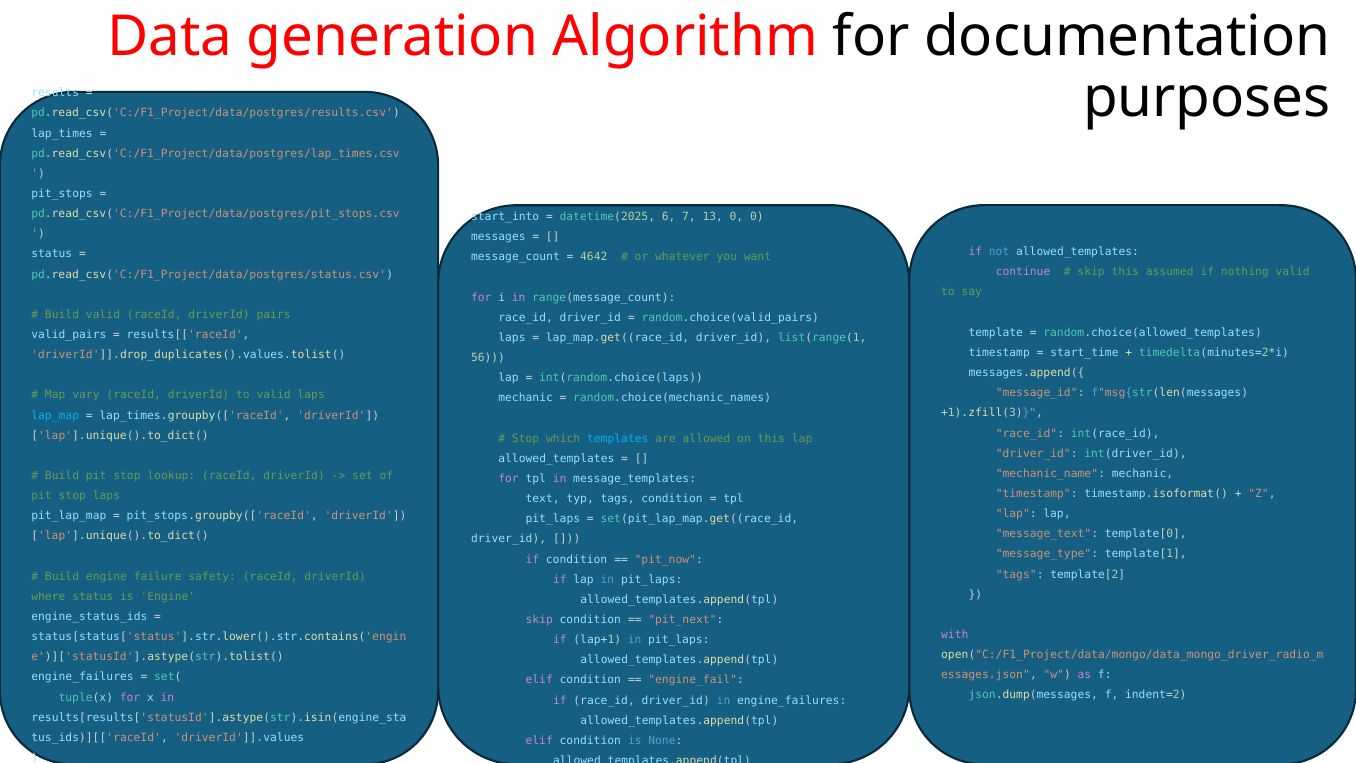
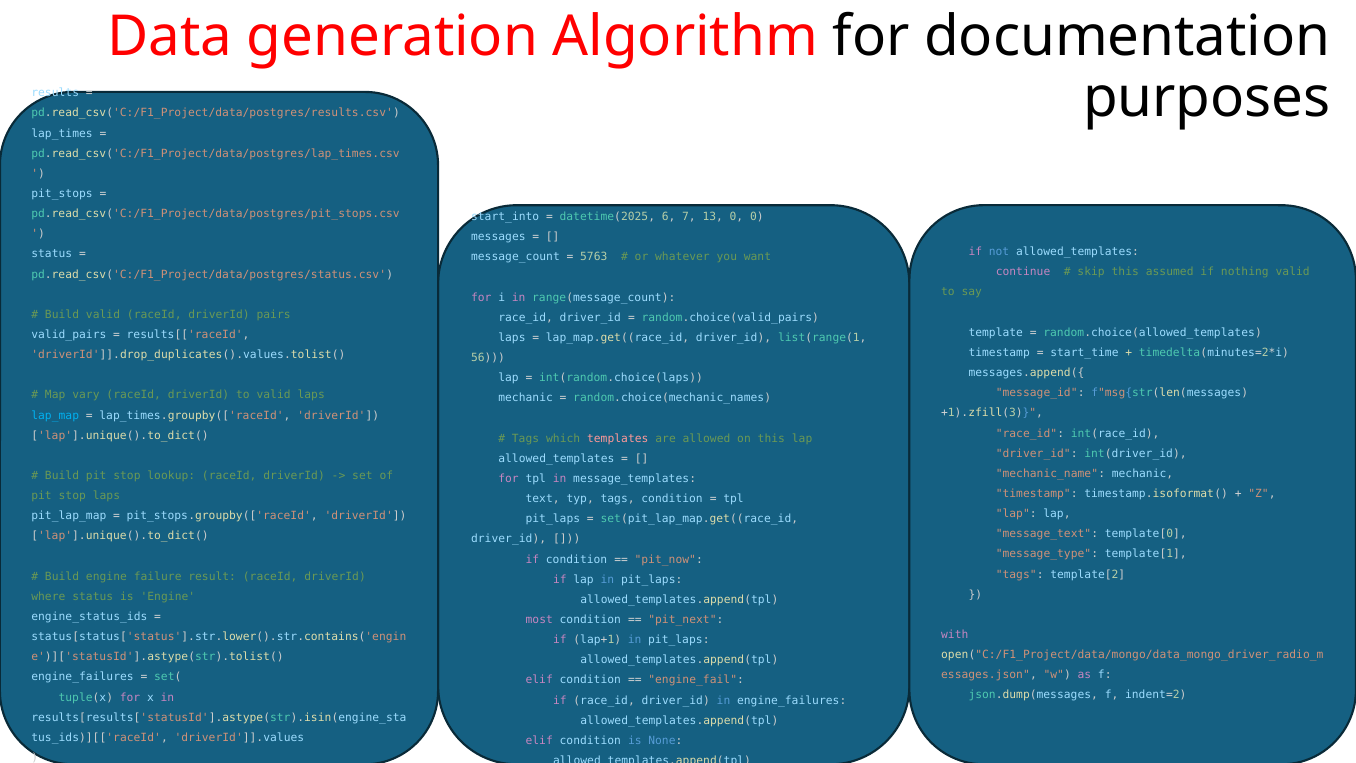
4642: 4642 -> 5763
Stop at (526, 438): Stop -> Tags
templates colour: light blue -> pink
safety: safety -> result
skip at (539, 620): skip -> most
